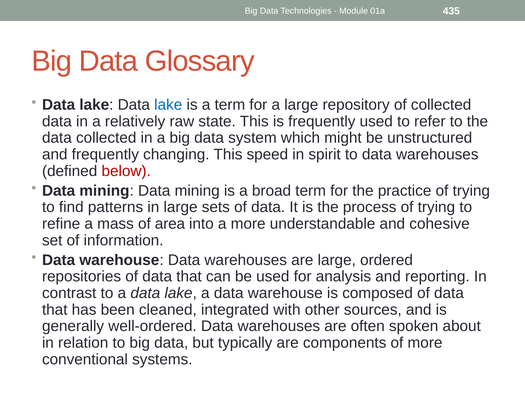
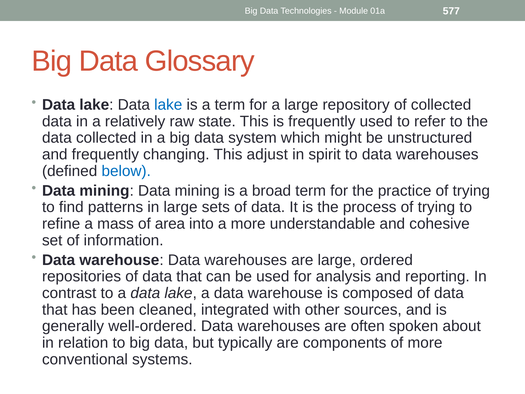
435: 435 -> 577
speed: speed -> adjust
below colour: red -> blue
